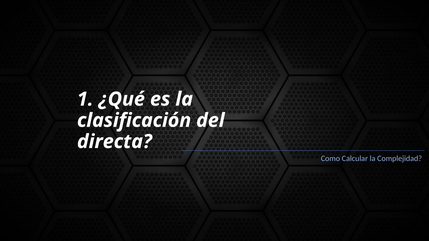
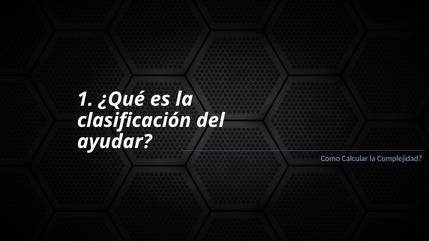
directa: directa -> ayudar
